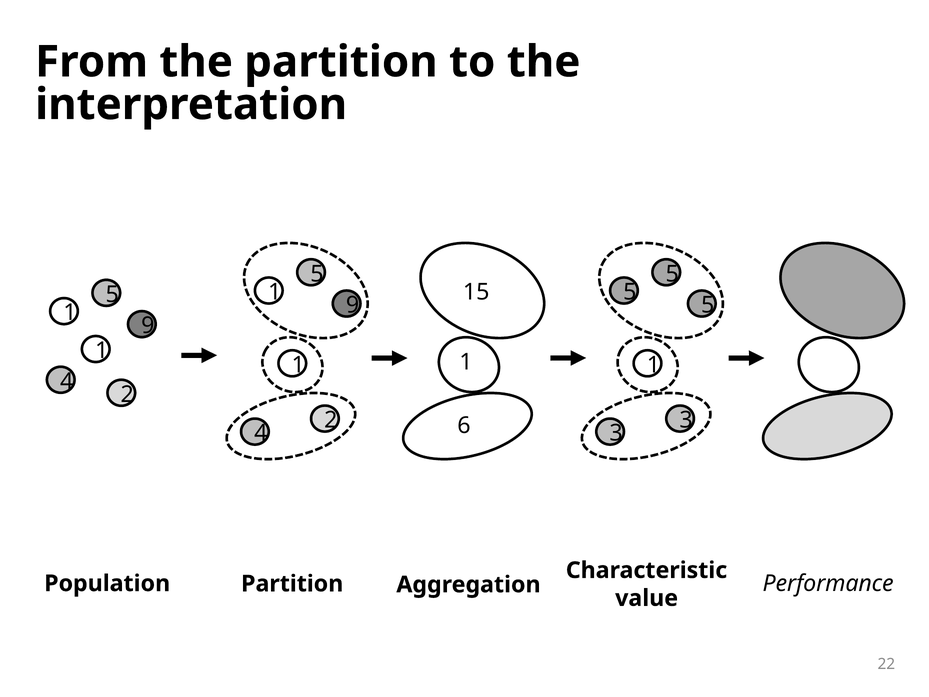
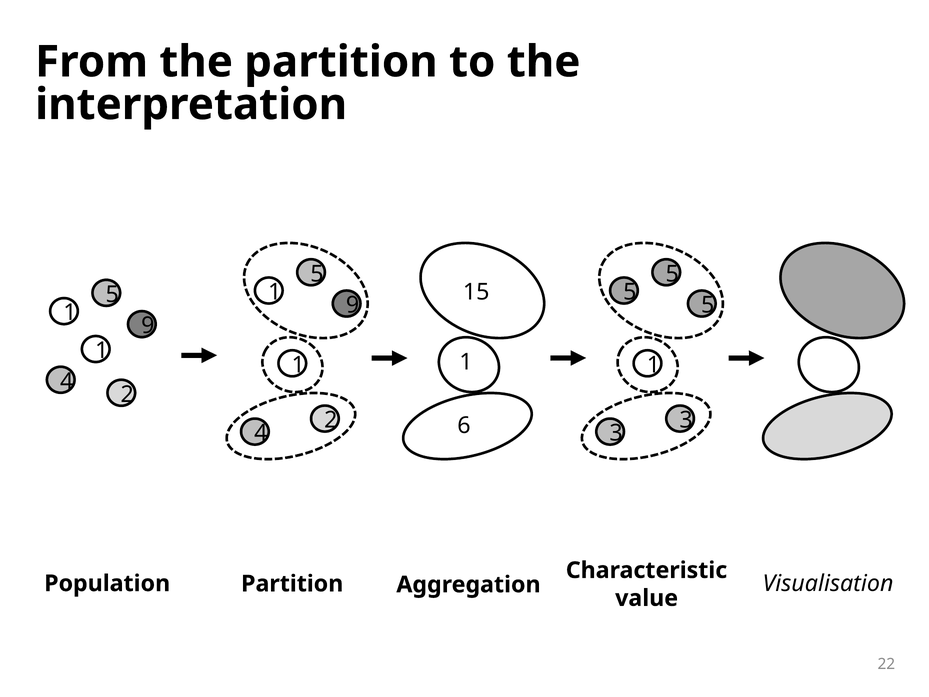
Performance: Performance -> Visualisation
